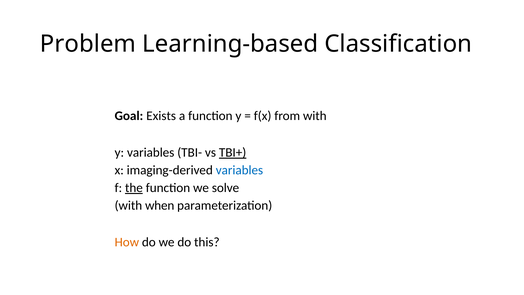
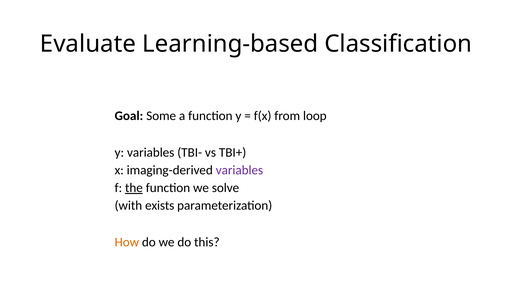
Problem: Problem -> Evaluate
Exists: Exists -> Some
from with: with -> loop
TBI+ underline: present -> none
variables at (239, 170) colour: blue -> purple
when: when -> exists
